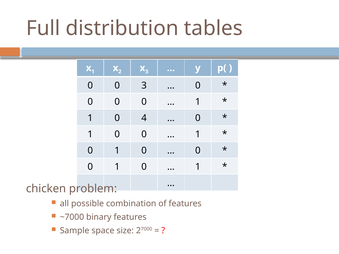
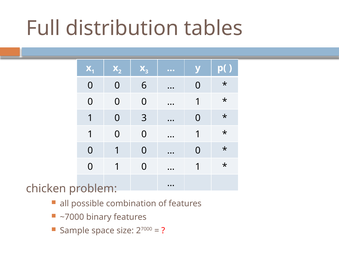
0 3: 3 -> 6
0 4: 4 -> 3
